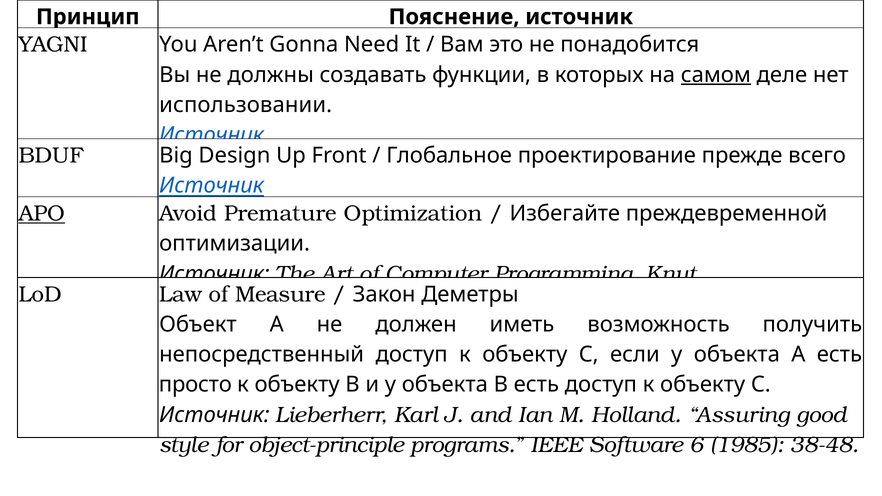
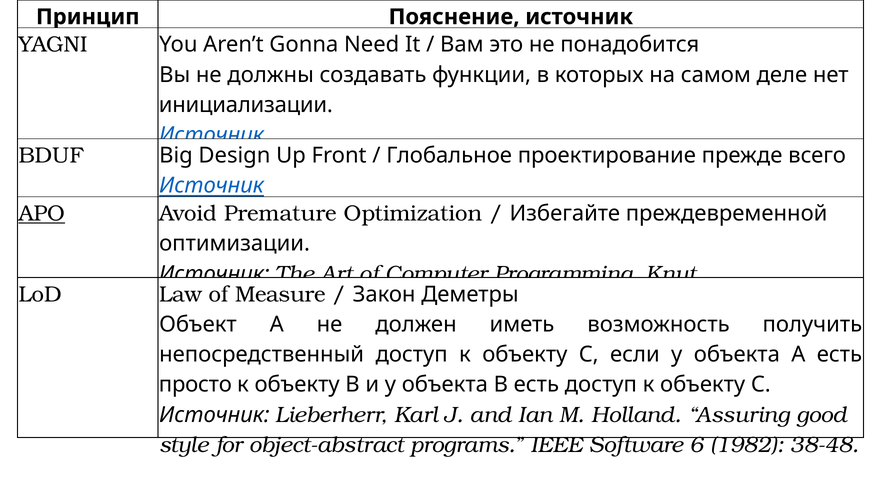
самом underline: present -> none
использовании: использовании -> инициализации
object-principle: object-principle -> object-abstract
1985: 1985 -> 1982
